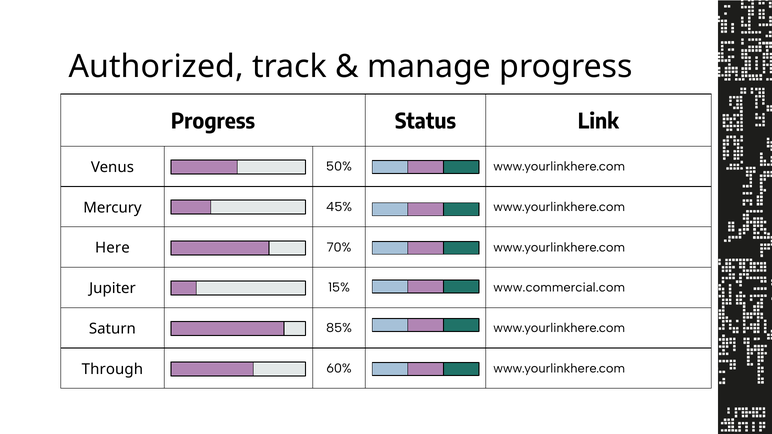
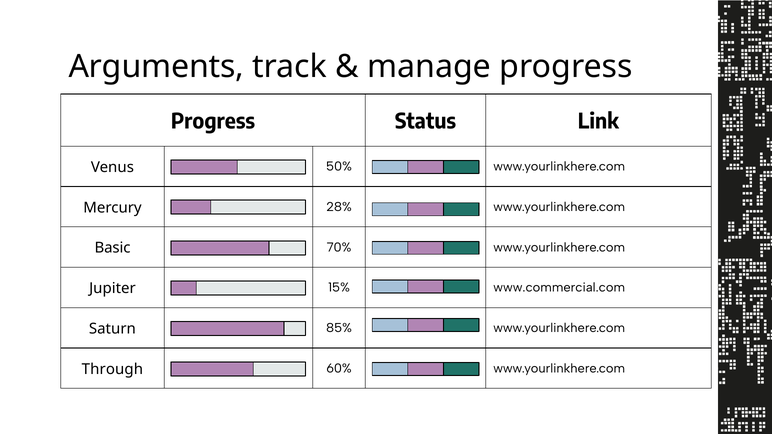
Authorized: Authorized -> Arguments
45%: 45% -> 28%
Here: Here -> Basic
